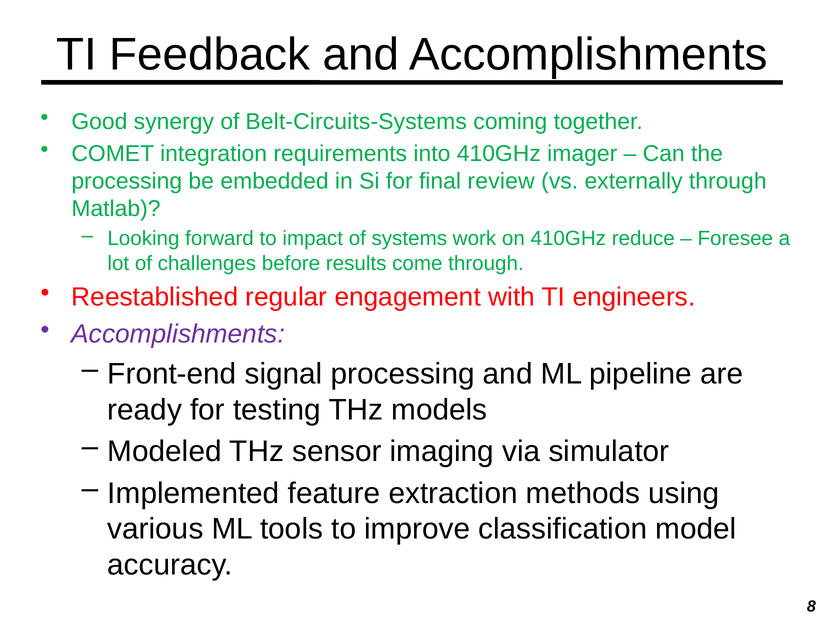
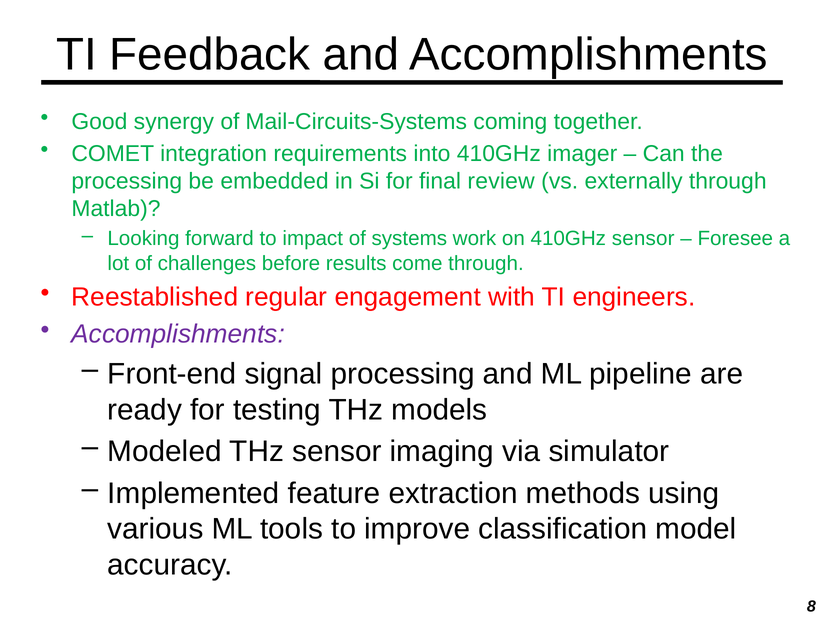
Belt-Circuits-Systems: Belt-Circuits-Systems -> Mail-Circuits-Systems
410GHz reduce: reduce -> sensor
